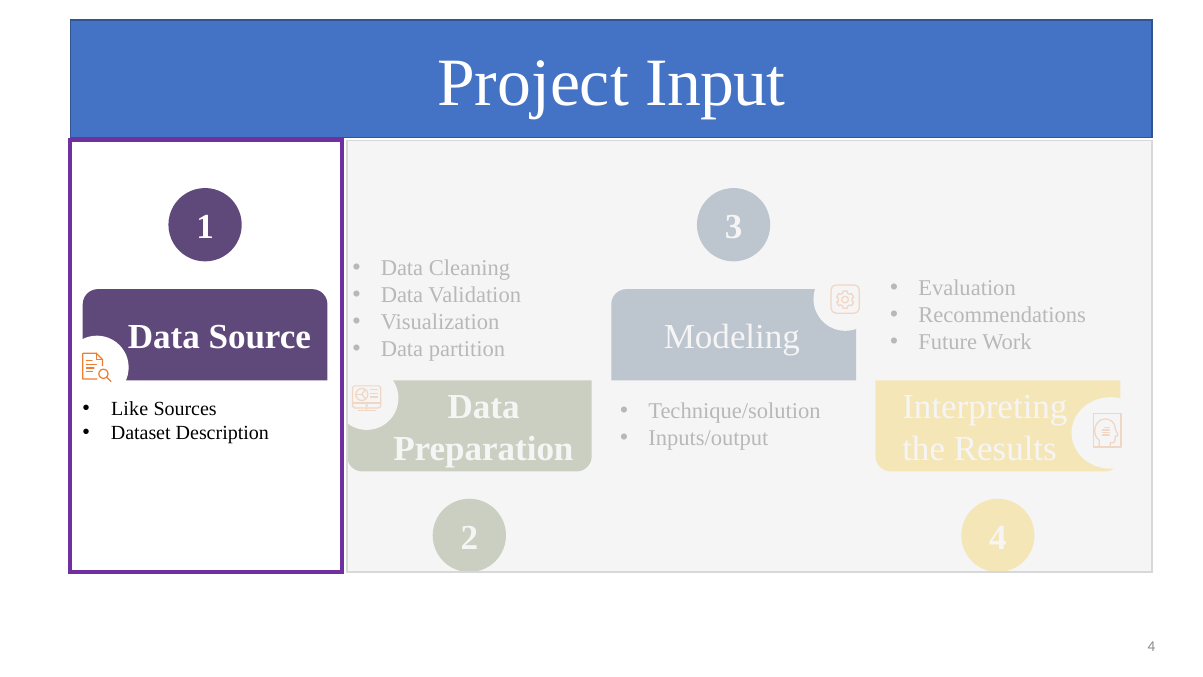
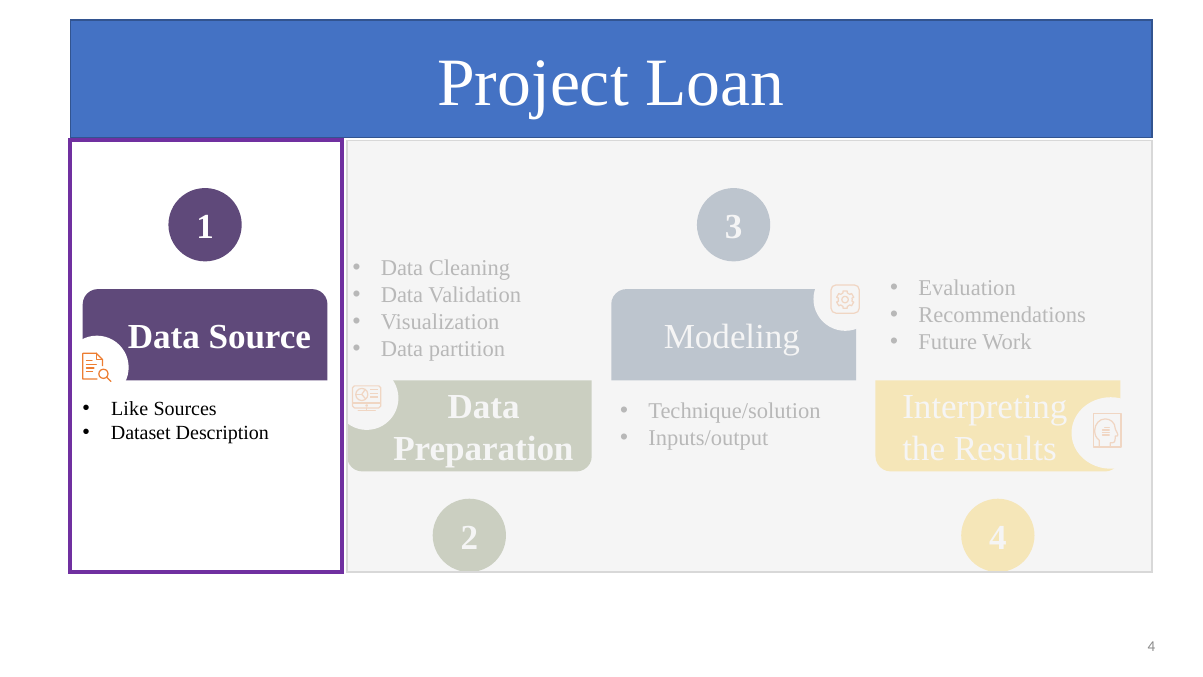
Input: Input -> Loan
